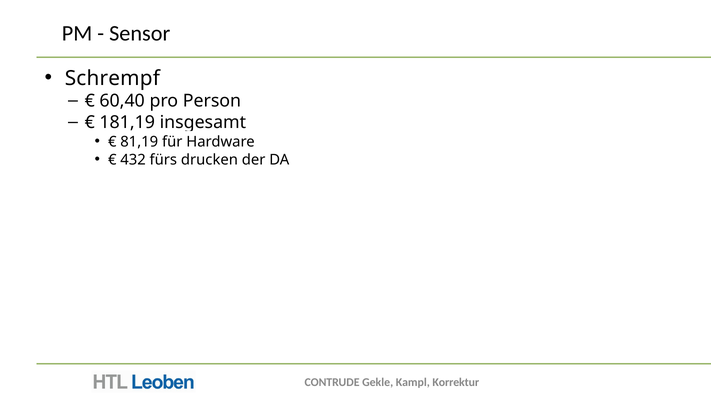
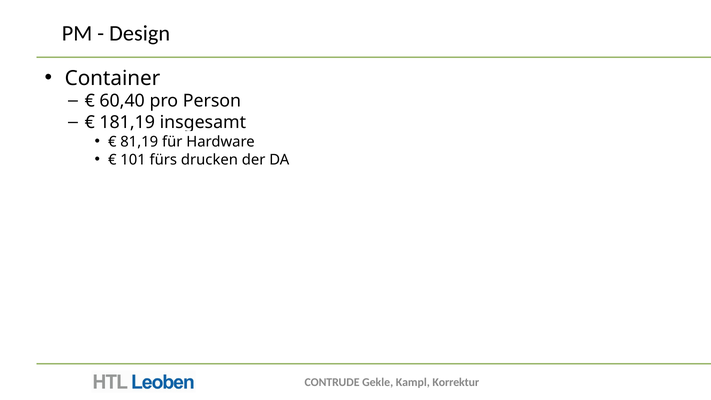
Sensor: Sensor -> Design
Schrempf: Schrempf -> Container
432: 432 -> 101
